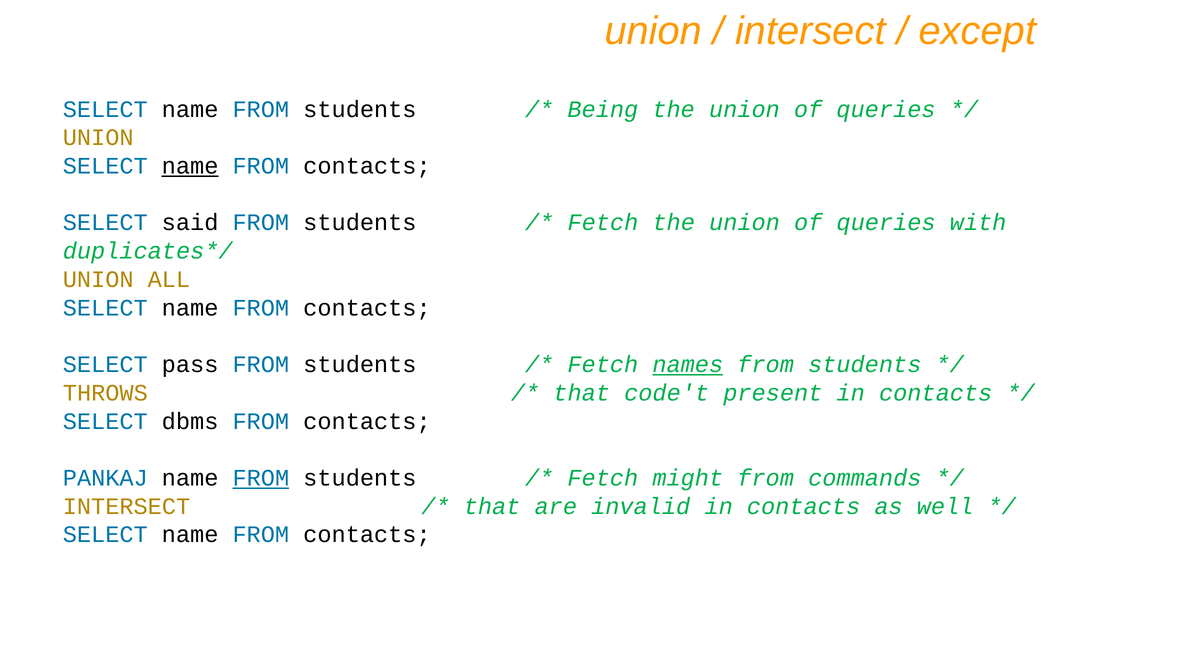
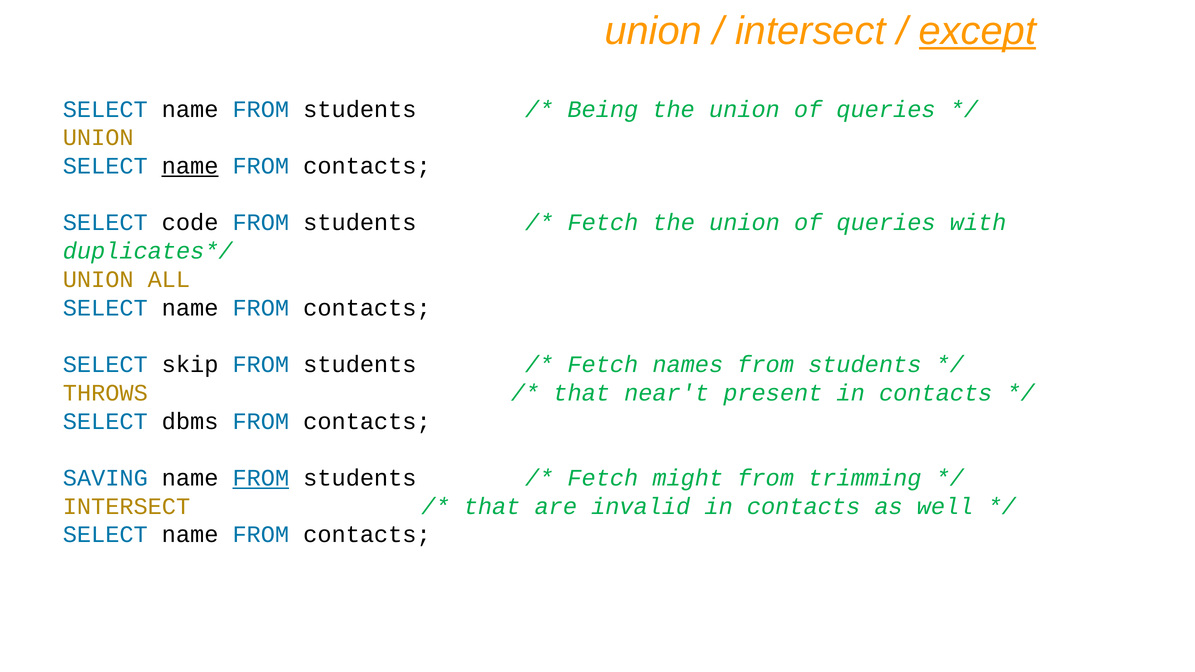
except underline: none -> present
said: said -> code
pass: pass -> skip
names underline: present -> none
code't: code't -> near't
PANKAJ: PANKAJ -> SAVING
commands: commands -> trimming
